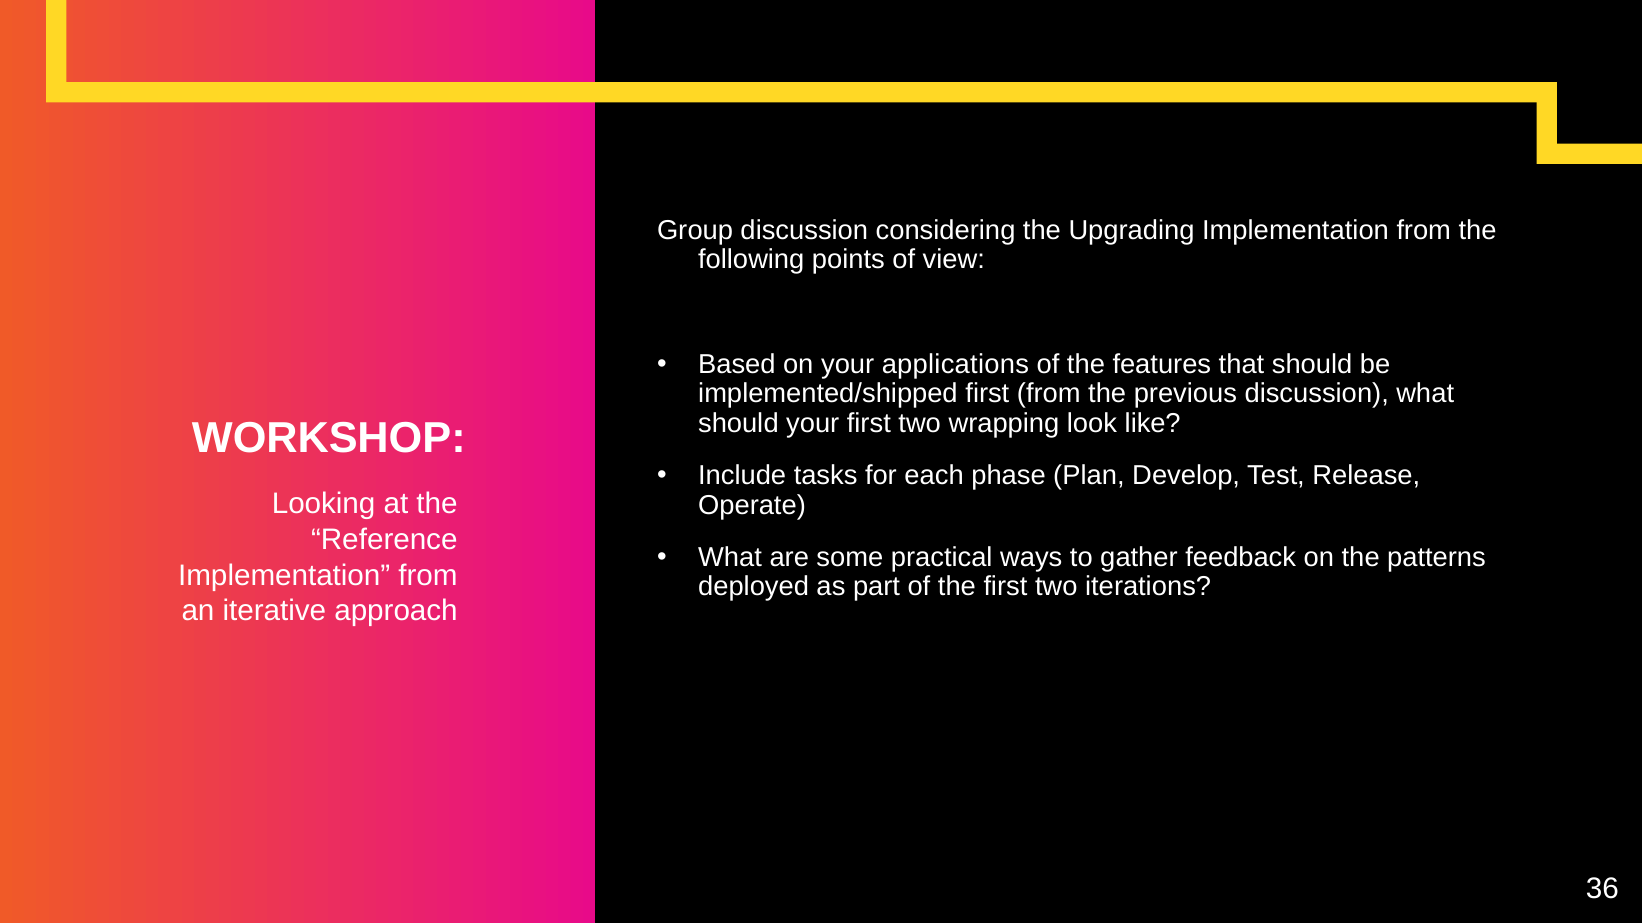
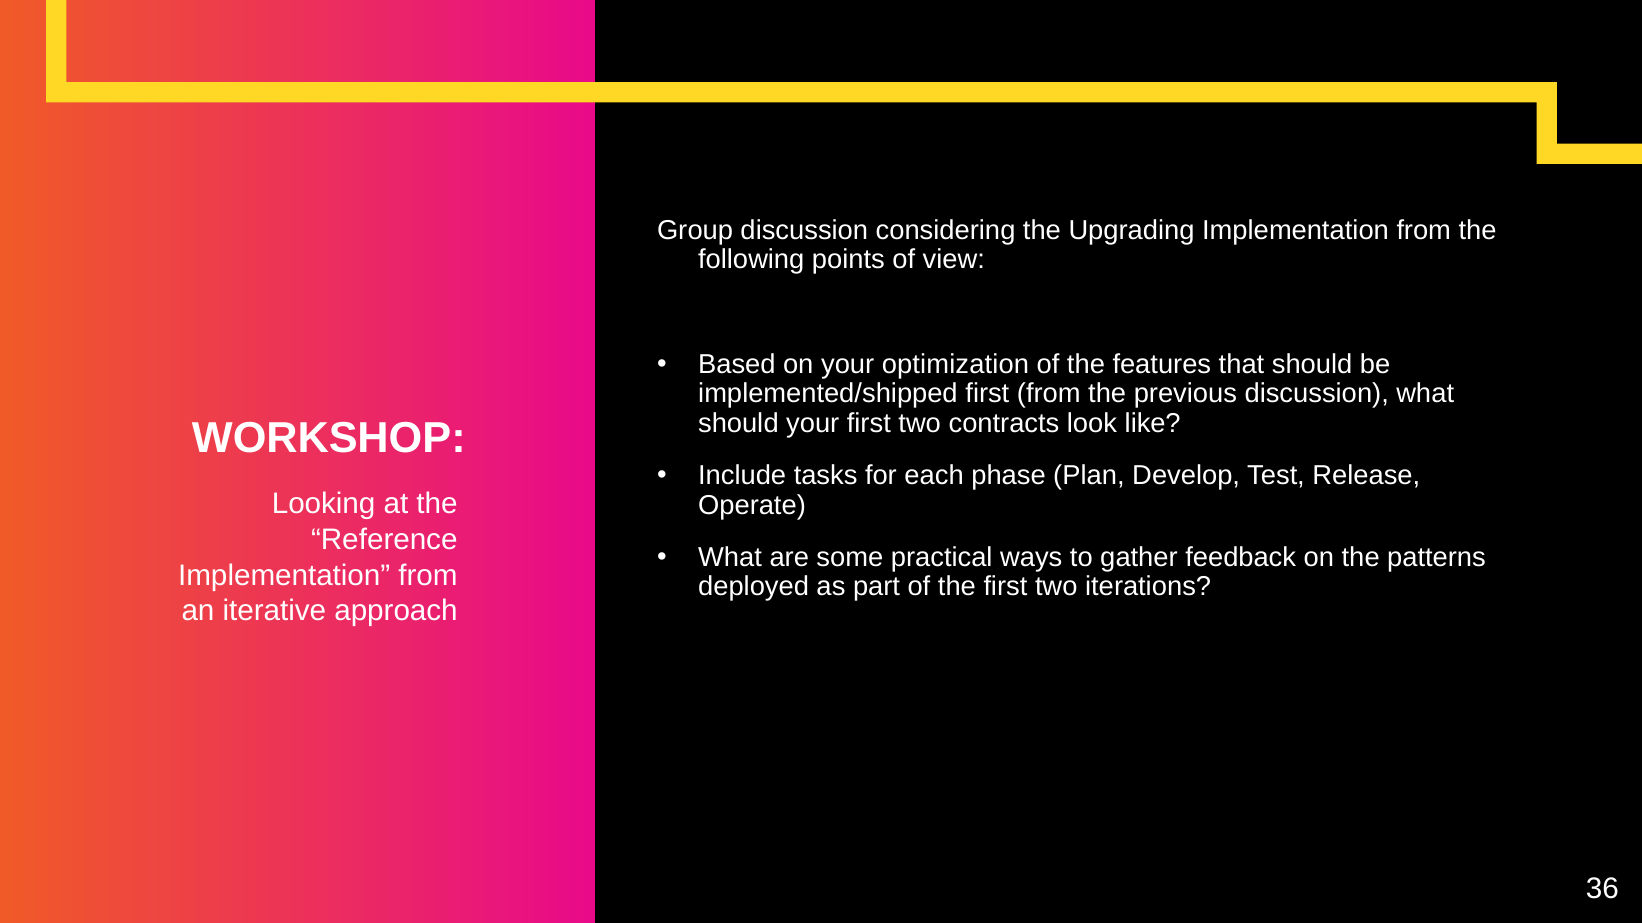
applications: applications -> optimization
wrapping: wrapping -> contracts
